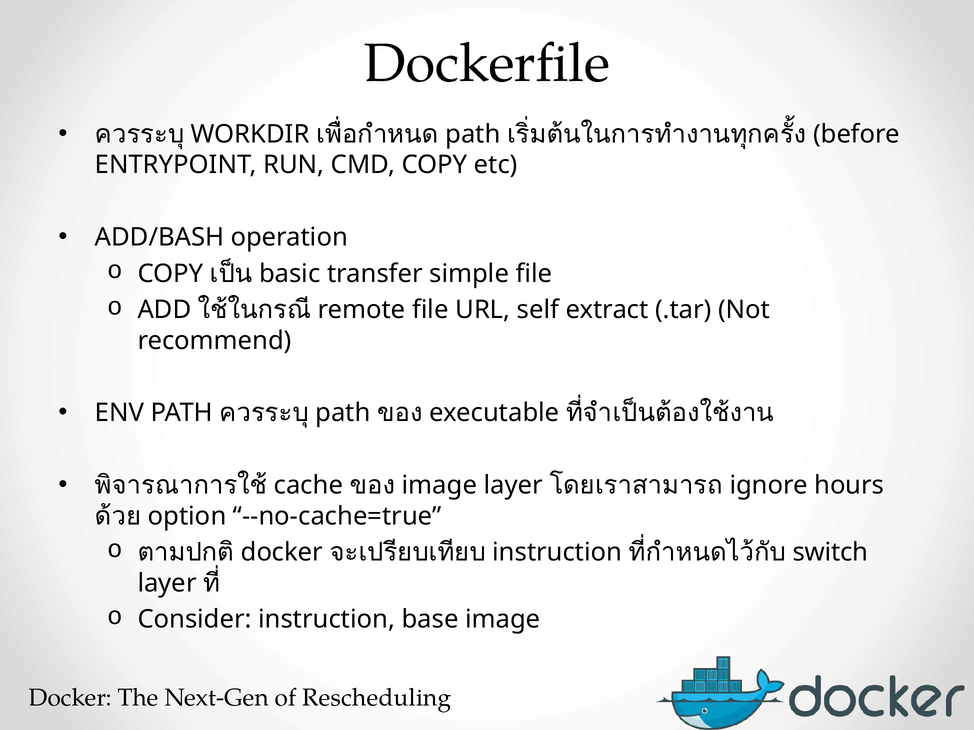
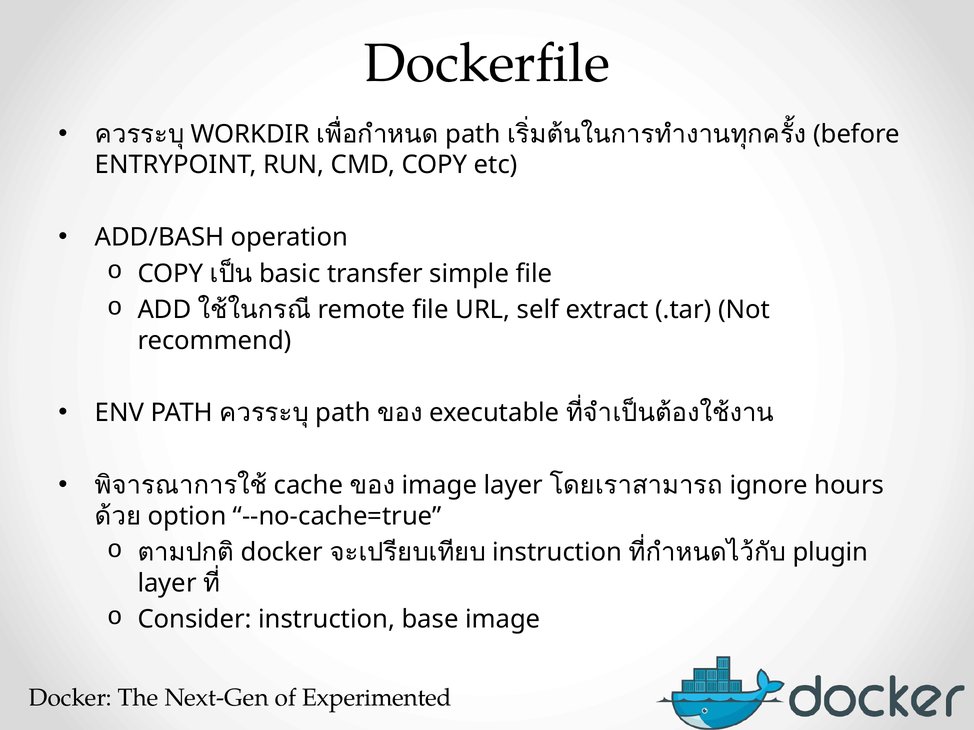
switch: switch -> plugin
Rescheduling: Rescheduling -> Experimented
